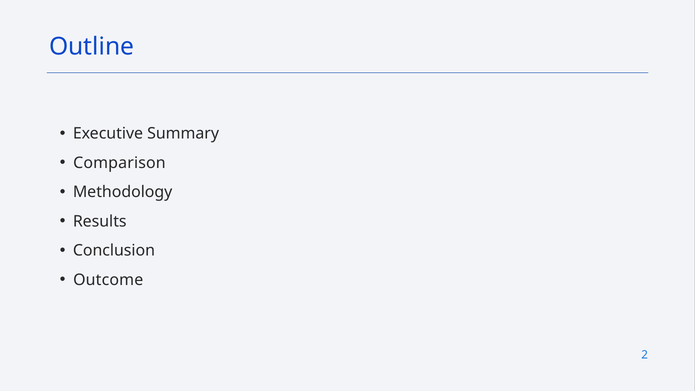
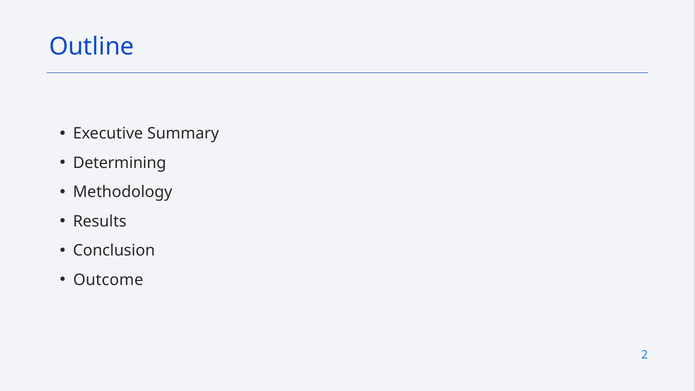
Comparison: Comparison -> Determining
